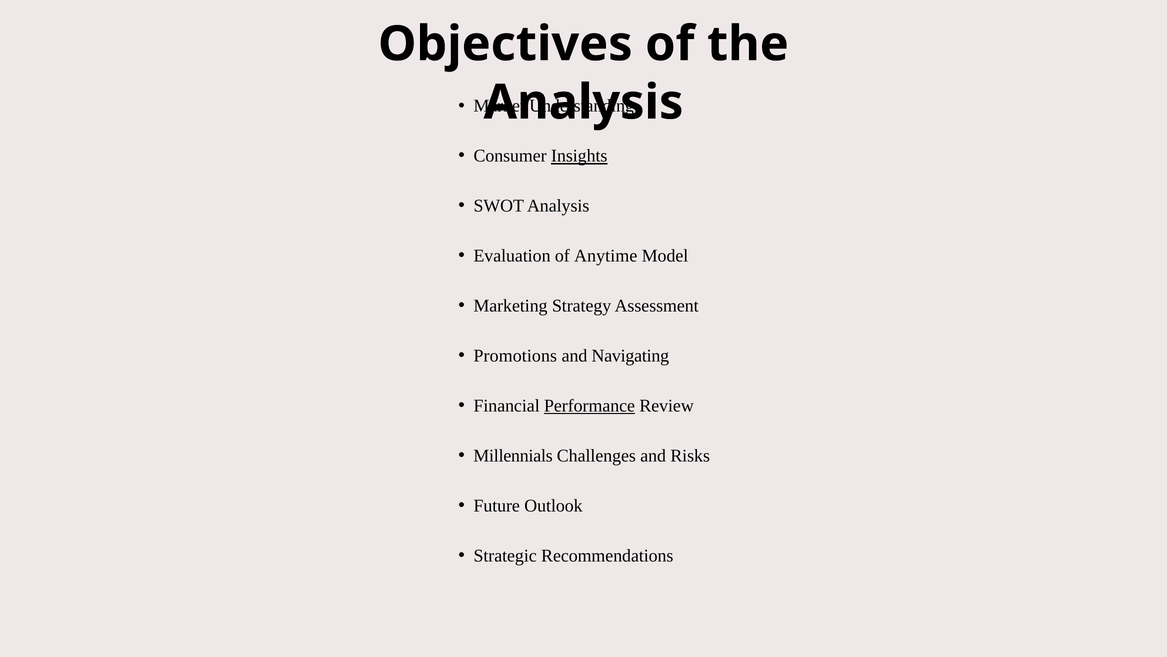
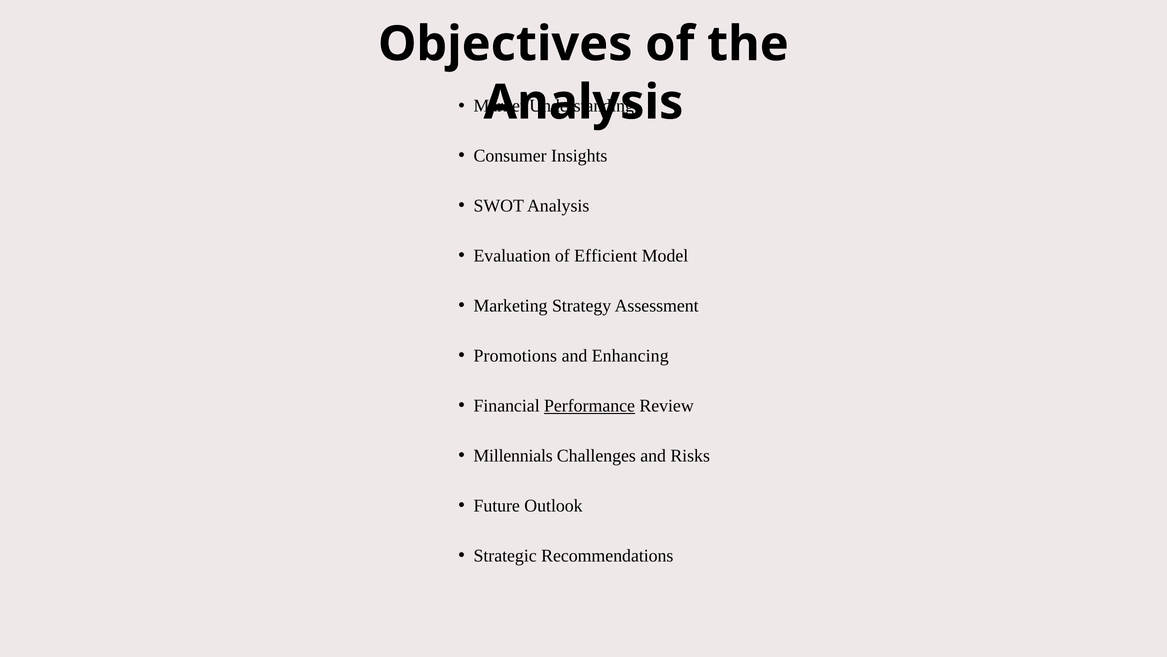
Insights underline: present -> none
Anytime: Anytime -> Efficient
Navigating: Navigating -> Enhancing
